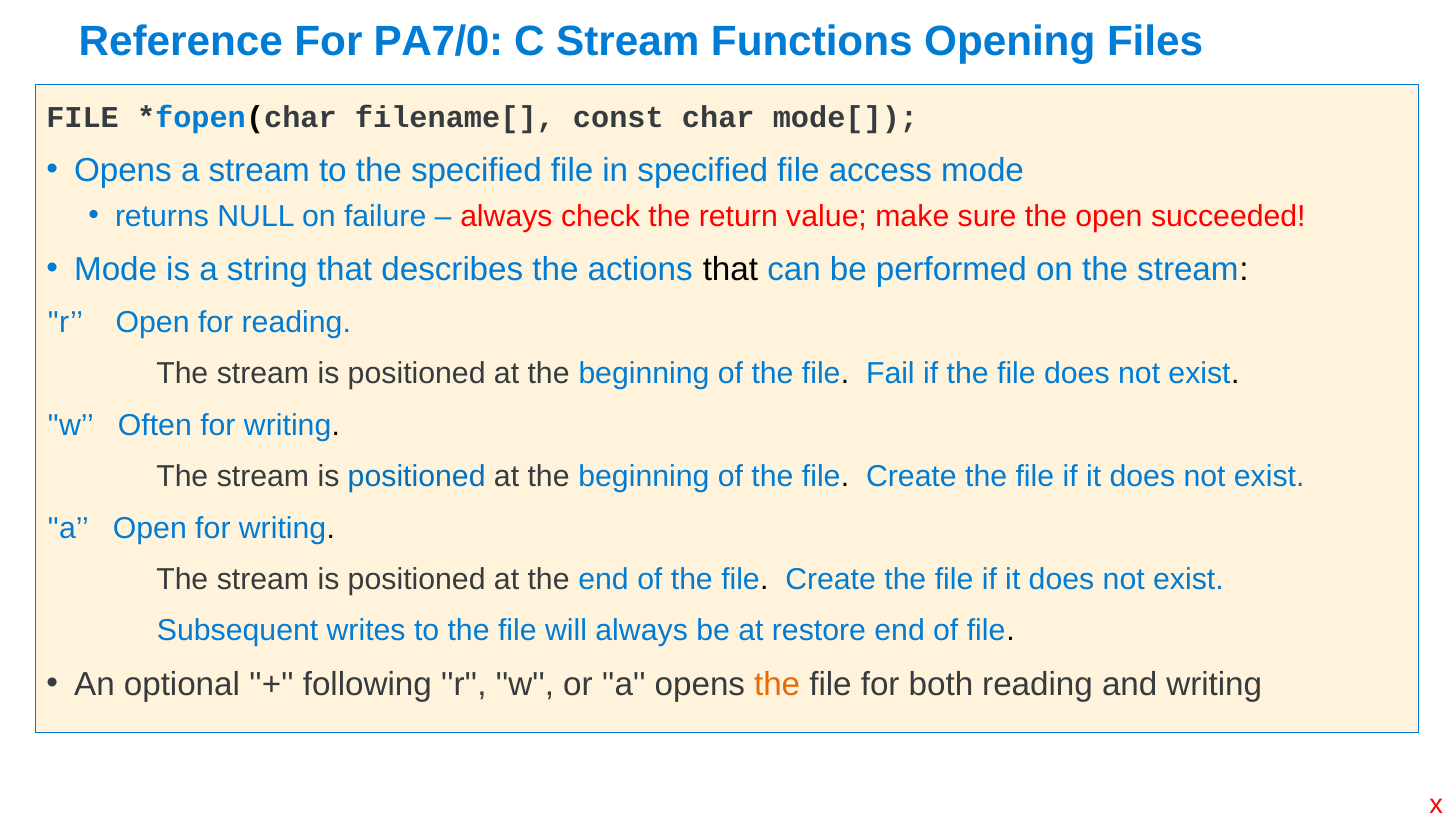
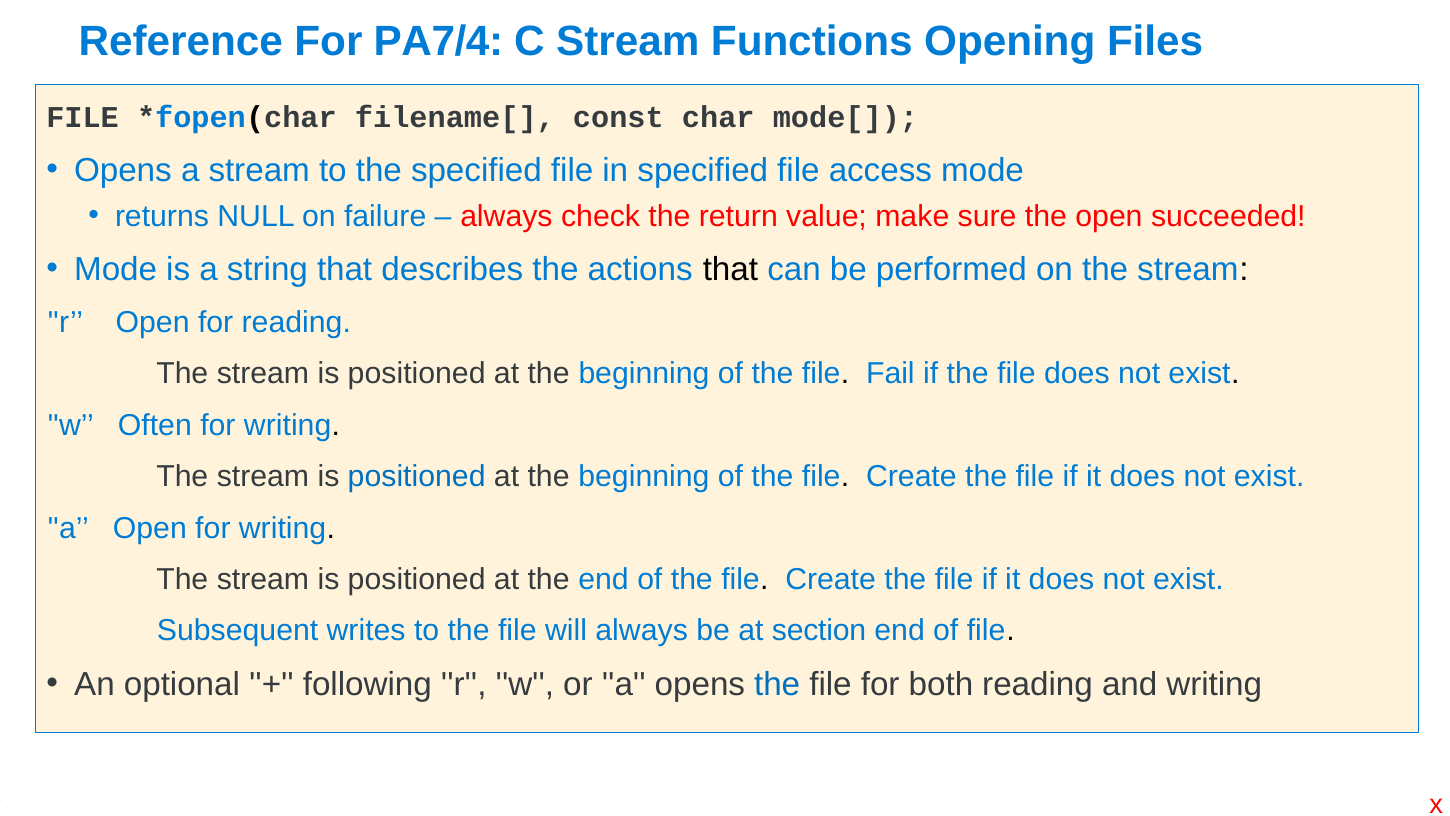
PA7/0: PA7/0 -> PA7/4
restore: restore -> section
the at (777, 684) colour: orange -> blue
